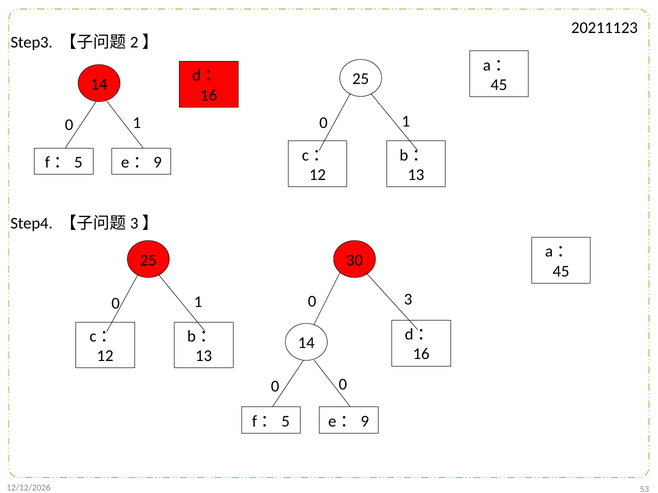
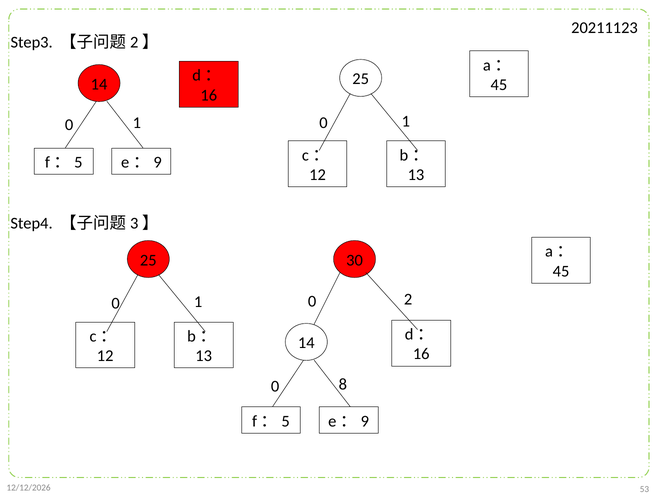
3: 3 -> 2
0 at (343, 385): 0 -> 8
